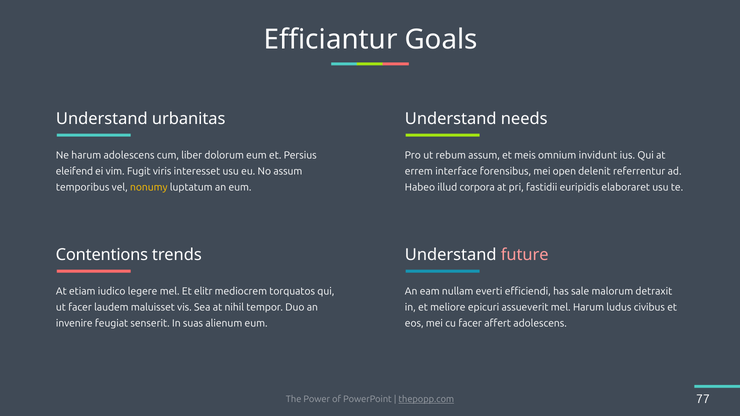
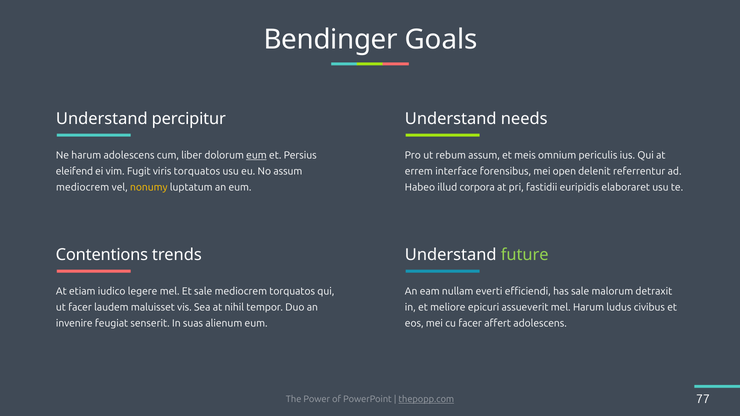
Efficiantur: Efficiantur -> Bendinger
urbanitas: urbanitas -> percipitur
eum at (256, 155) underline: none -> present
invidunt: invidunt -> periculis
viris interesset: interesset -> torquatos
temporibus at (83, 187): temporibus -> mediocrem
future colour: pink -> light green
Et elitr: elitr -> sale
